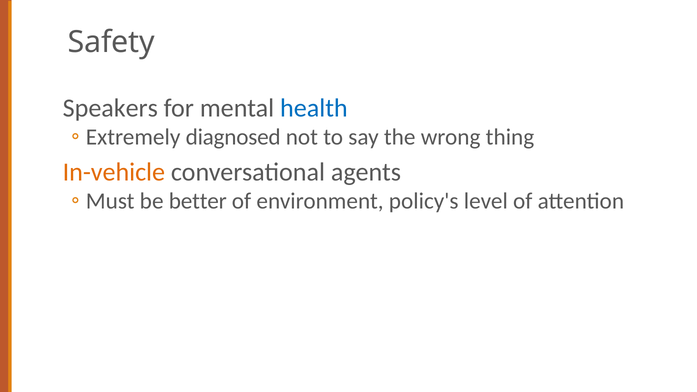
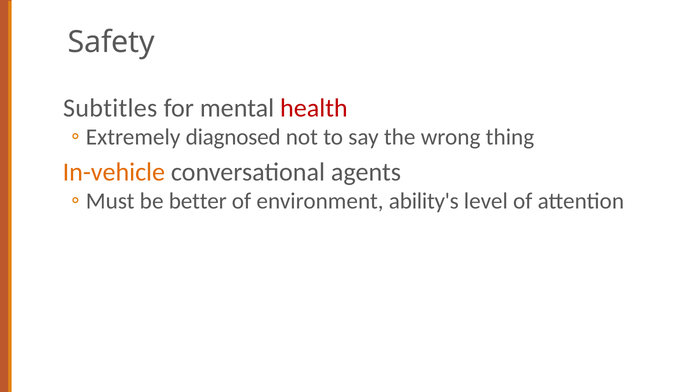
Speakers: Speakers -> Subtitles
health colour: blue -> red
policy's: policy's -> ability's
